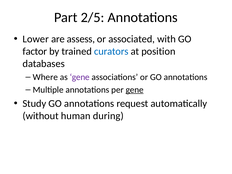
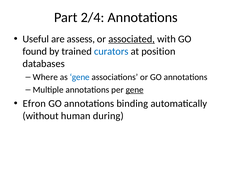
2/5: 2/5 -> 2/4
Lower: Lower -> Useful
associated underline: none -> present
factor: factor -> found
gene at (80, 77) colour: purple -> blue
Study: Study -> Efron
request: request -> binding
